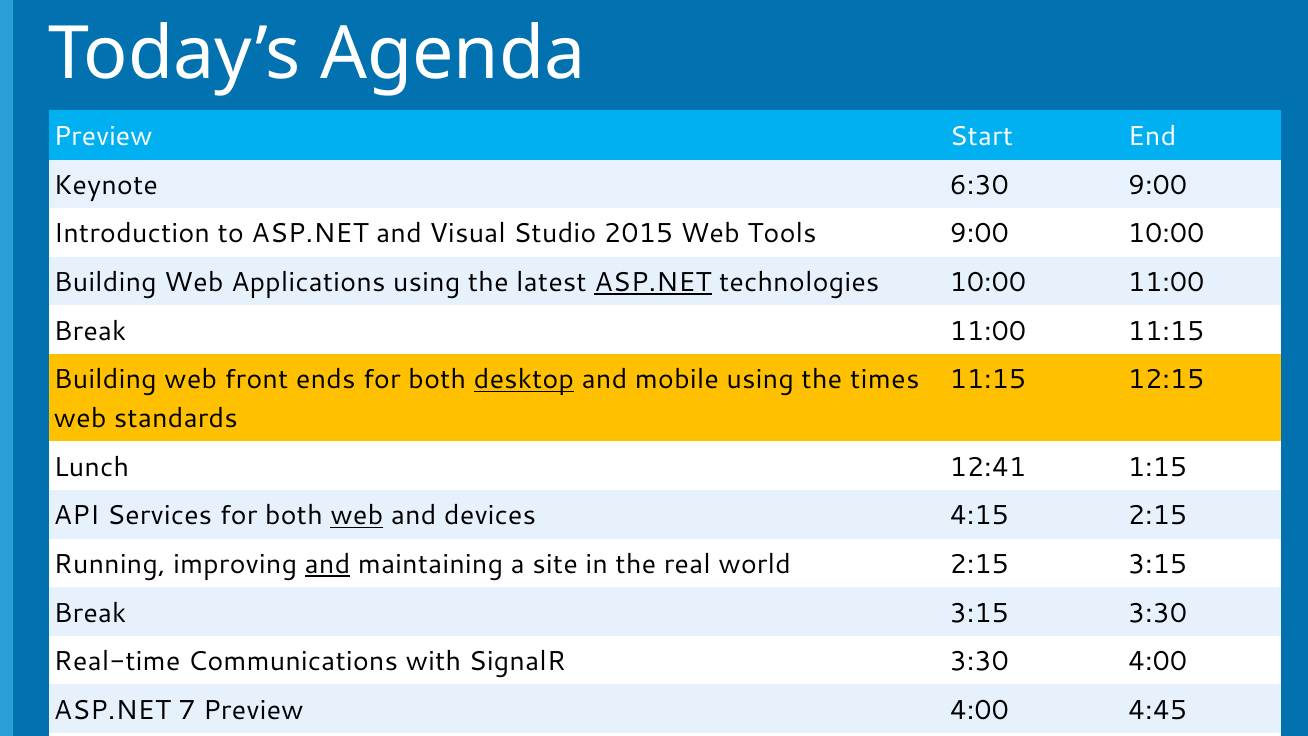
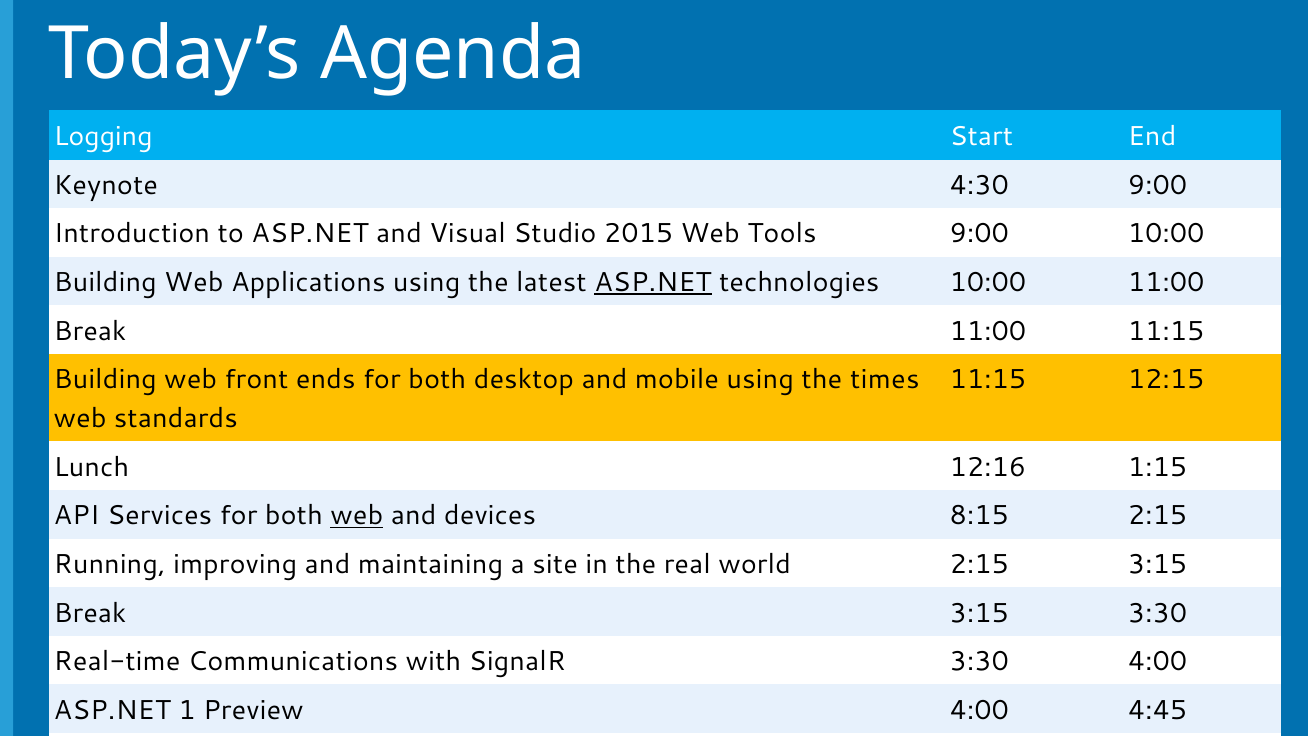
Preview at (103, 136): Preview -> Logging
6:30: 6:30 -> 4:30
desktop underline: present -> none
12:41: 12:41 -> 12:16
4:15: 4:15 -> 8:15
and at (328, 564) underline: present -> none
7: 7 -> 1
